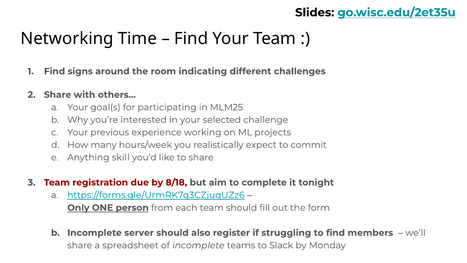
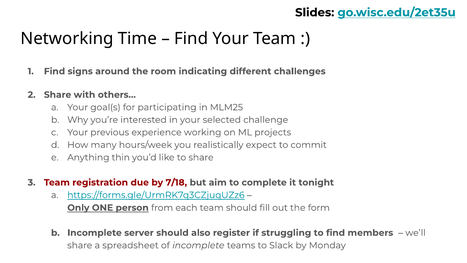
skill: skill -> thin
8/18: 8/18 -> 7/18
